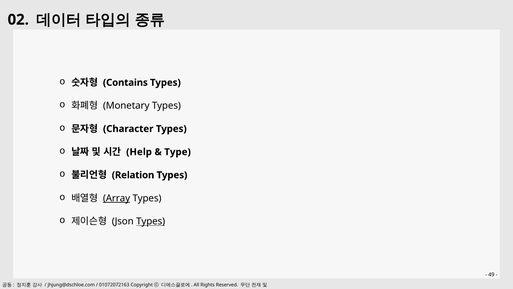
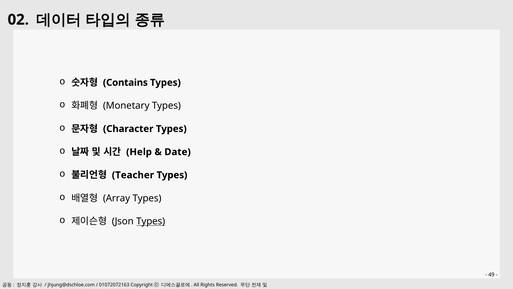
Type: Type -> Date
Relation: Relation -> Teacher
Array underline: present -> none
